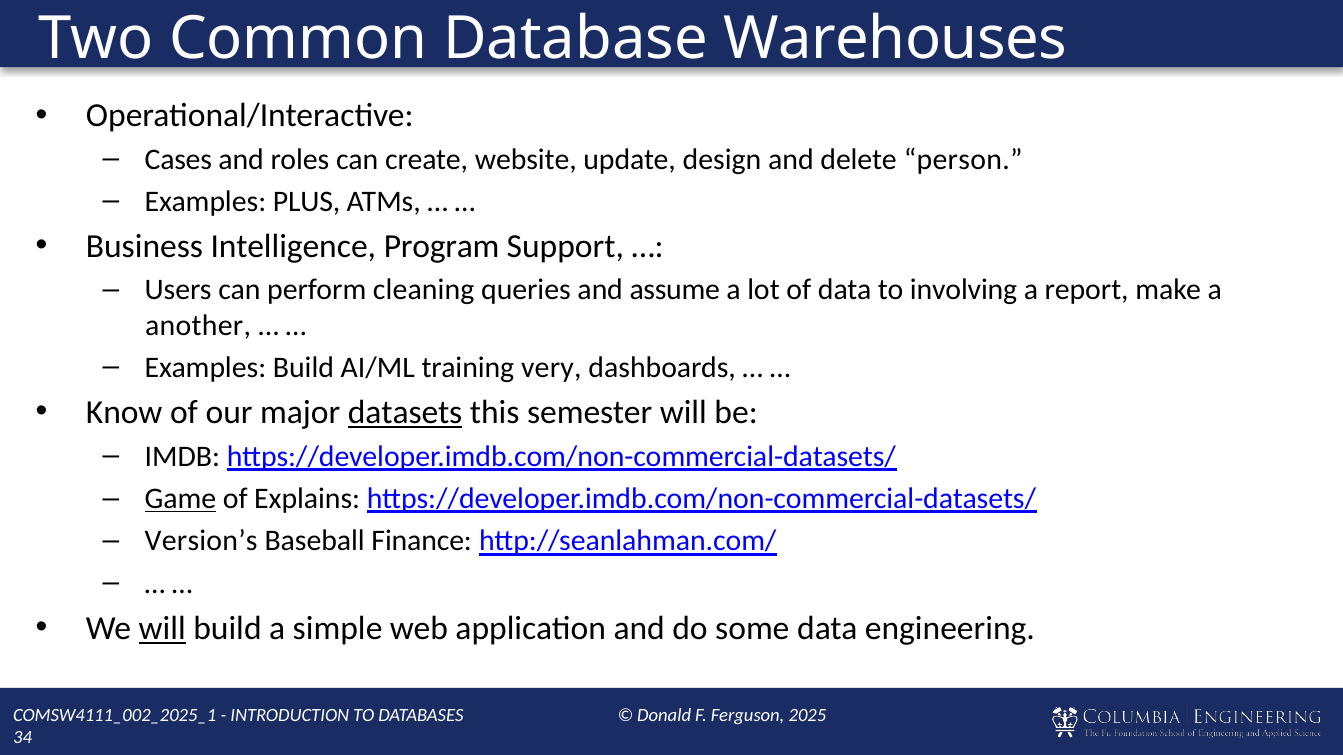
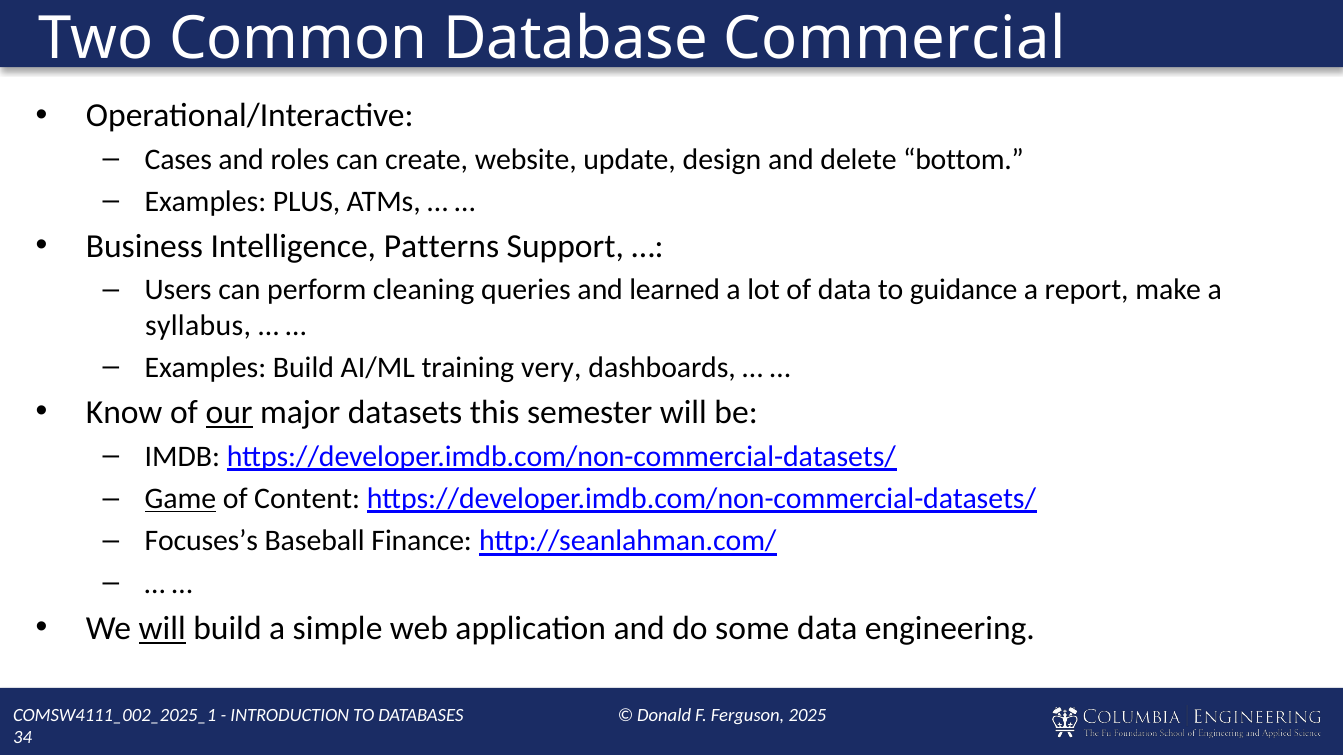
Warehouses: Warehouses -> Commercial
person: person -> bottom
Program: Program -> Patterns
assume: assume -> learned
involving: involving -> guidance
another: another -> syllabus
our underline: none -> present
datasets underline: present -> none
Explains: Explains -> Content
Version’s: Version’s -> Focuses’s
